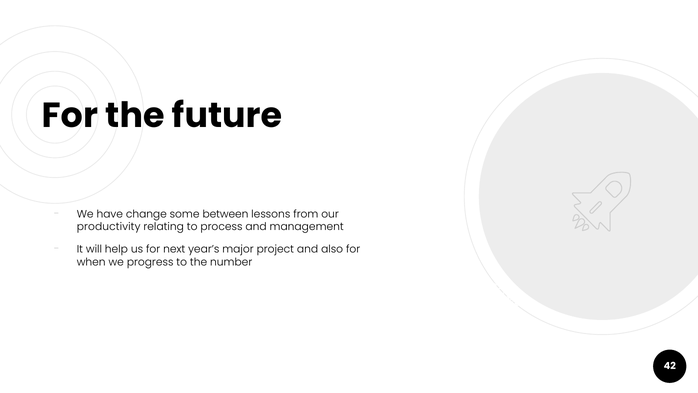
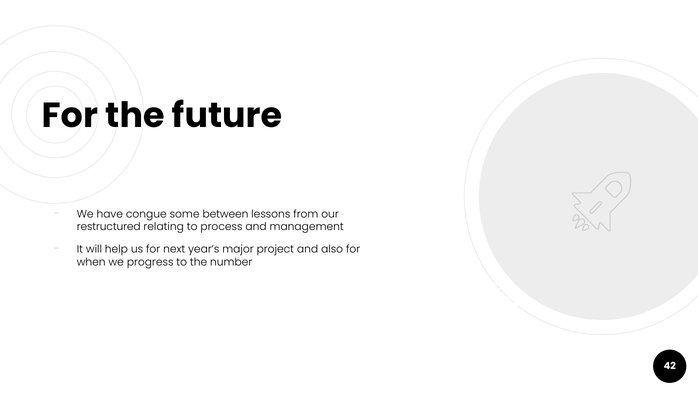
change: change -> congue
productivity: productivity -> restructured
